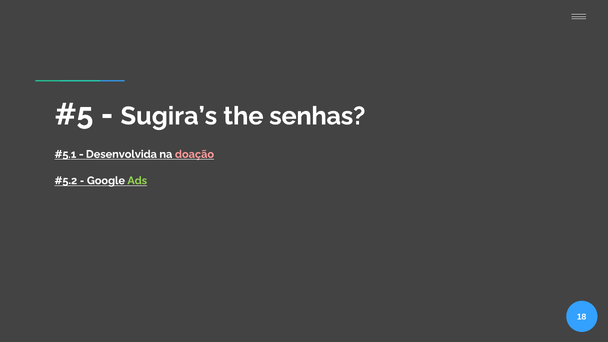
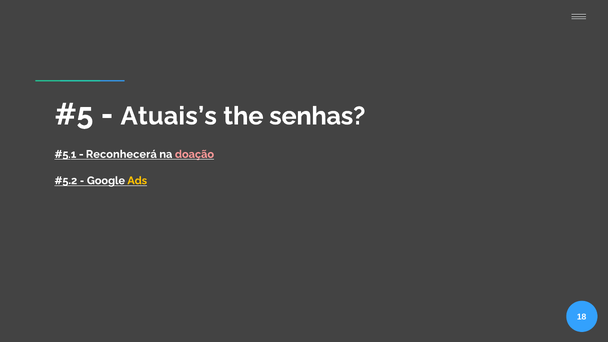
Sugira’s: Sugira’s -> Atuais’s
Desenvolvida: Desenvolvida -> Reconhecerá
Ads colour: light green -> yellow
